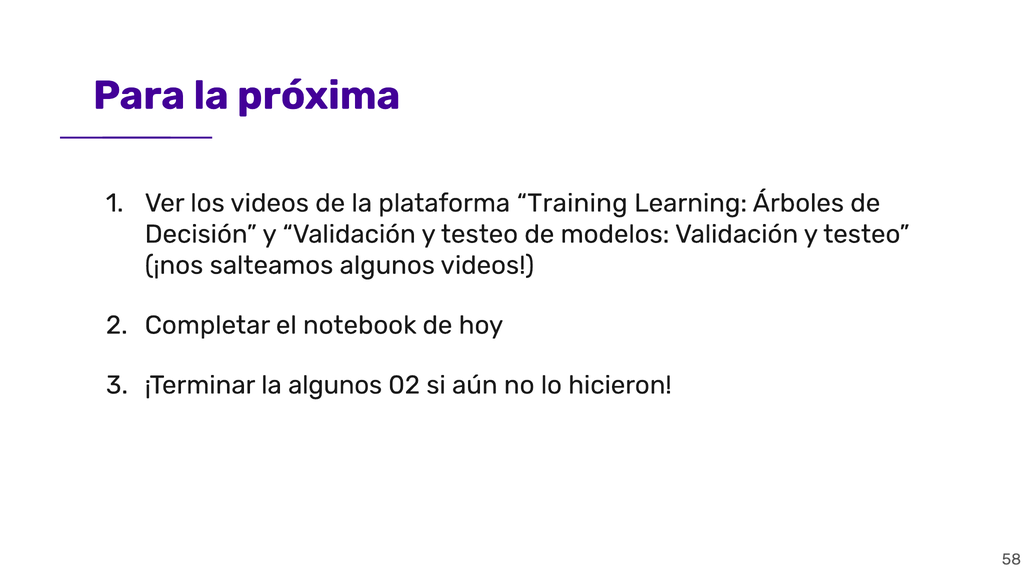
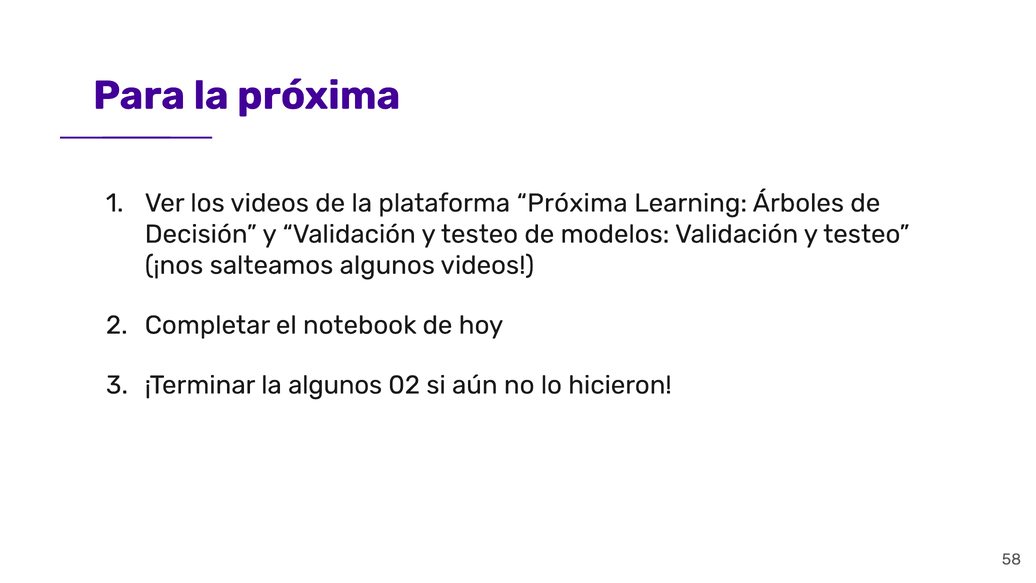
plataforma Training: Training -> Próxima
